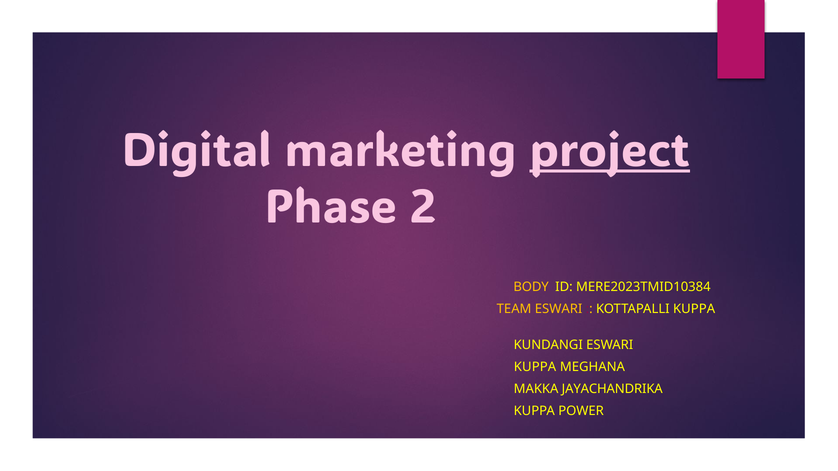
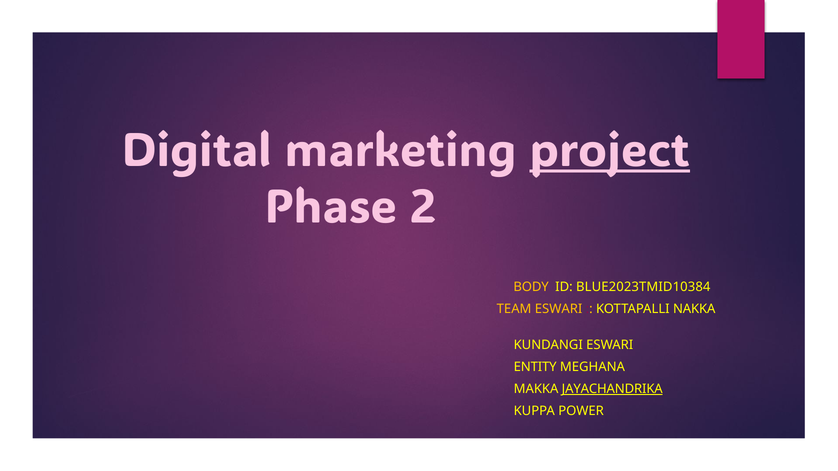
MERE2023TMID10384: MERE2023TMID10384 -> BLUE2023TMID10384
KOTTAPALLI KUPPA: KUPPA -> NAKKA
KUPPA at (535, 367): KUPPA -> ENTITY
JAYACHANDRIKA underline: none -> present
